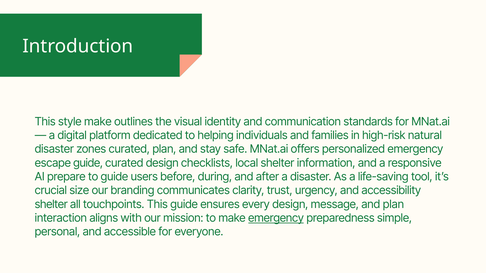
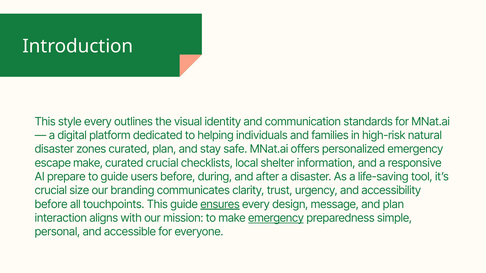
style make: make -> every
escape guide: guide -> make
curated design: design -> crucial
shelter at (51, 205): shelter -> before
ensures underline: none -> present
